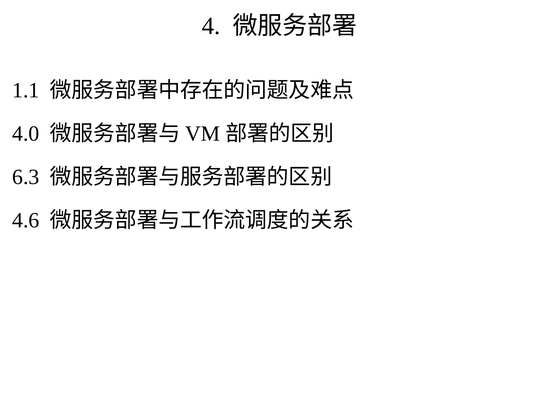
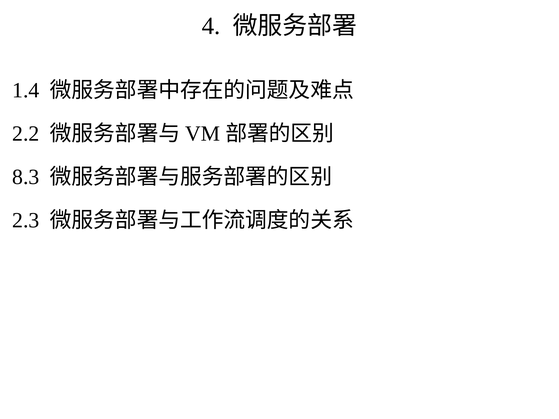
1.1: 1.1 -> 1.4
4.0: 4.0 -> 2.2
6.3: 6.3 -> 8.3
4.6: 4.6 -> 2.3
